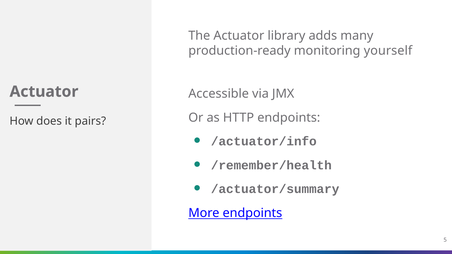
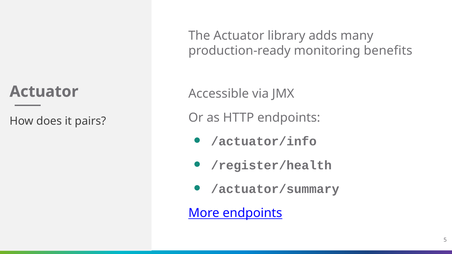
yourself: yourself -> benefits
/remember/health: /remember/health -> /register/health
